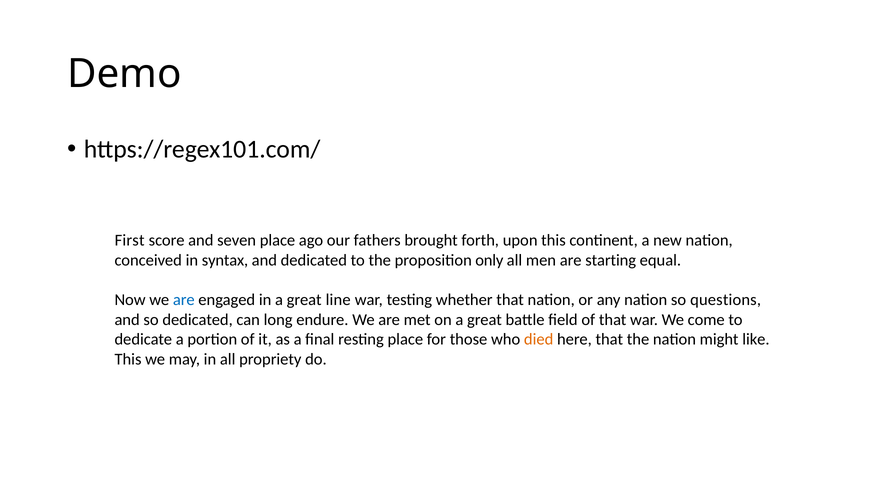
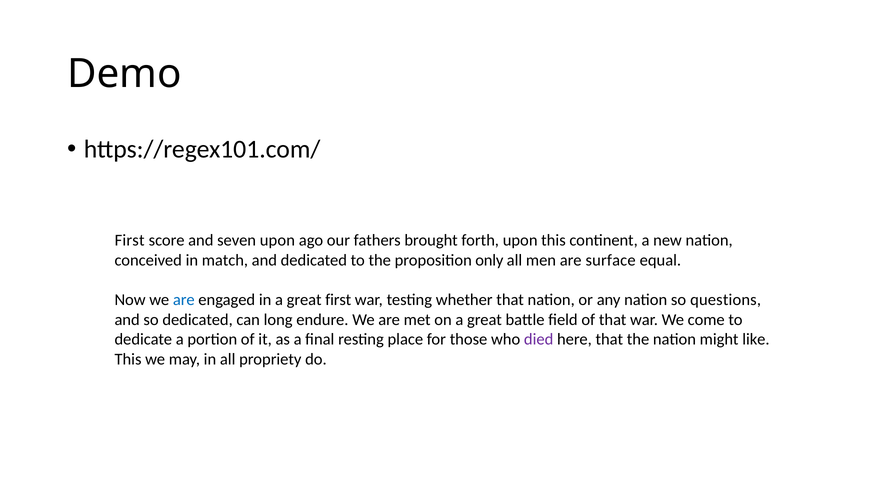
seven place: place -> upon
syntax: syntax -> match
starting: starting -> surface
great line: line -> first
died colour: orange -> purple
